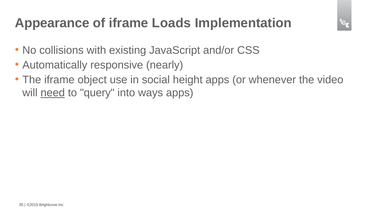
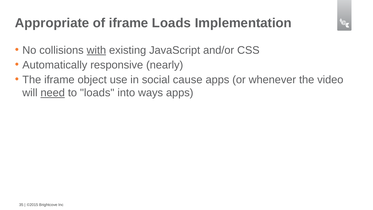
Appearance: Appearance -> Appropriate
with underline: none -> present
height: height -> cause
to query: query -> loads
